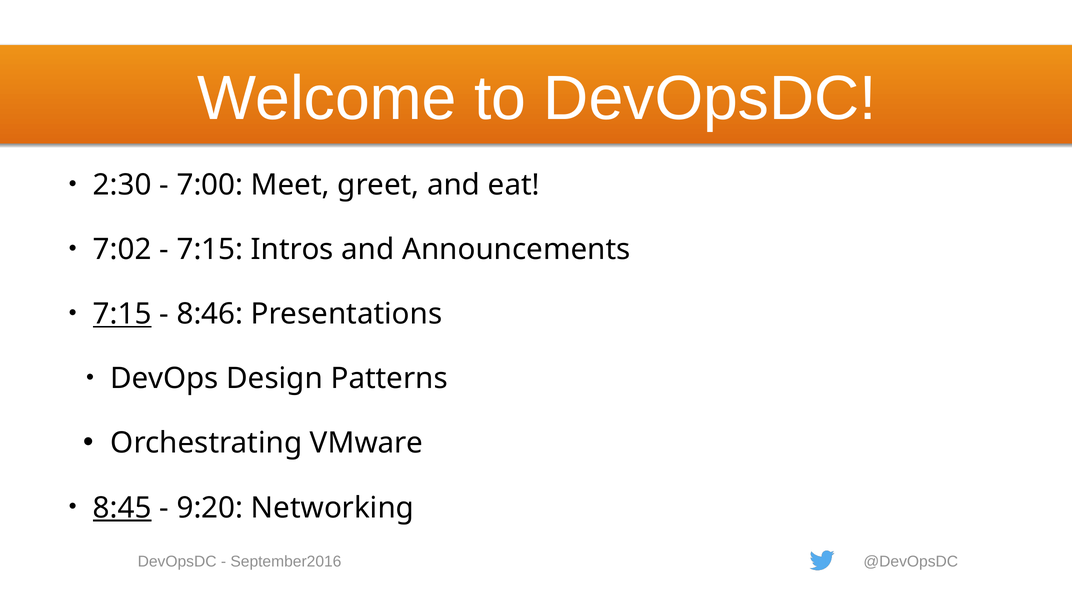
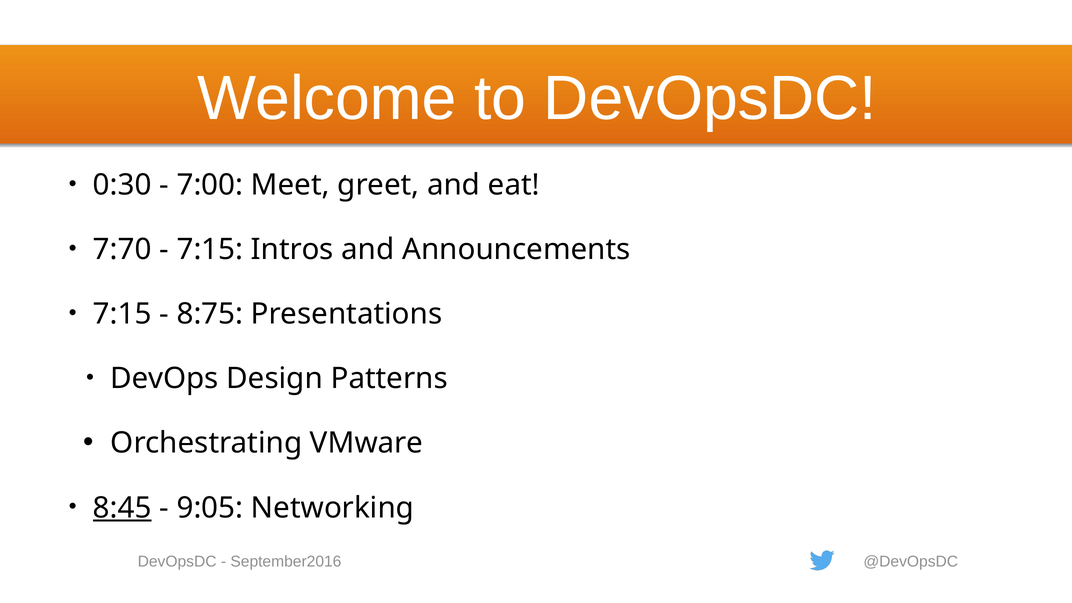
2:30: 2:30 -> 0:30
7:02: 7:02 -> 7:70
7:15 at (122, 314) underline: present -> none
8:46: 8:46 -> 8:75
9:20: 9:20 -> 9:05
